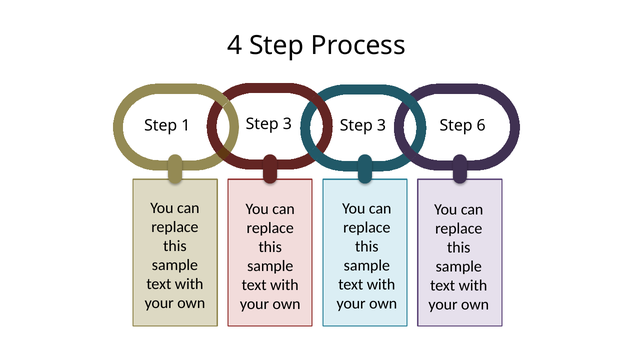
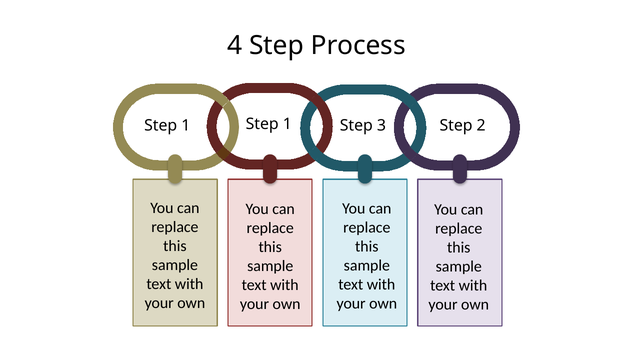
3 at (287, 124): 3 -> 1
6: 6 -> 2
